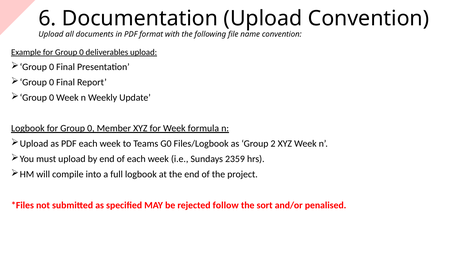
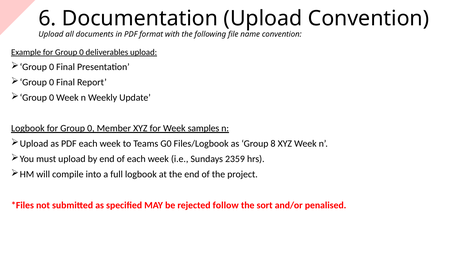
formula: formula -> samples
2: 2 -> 8
